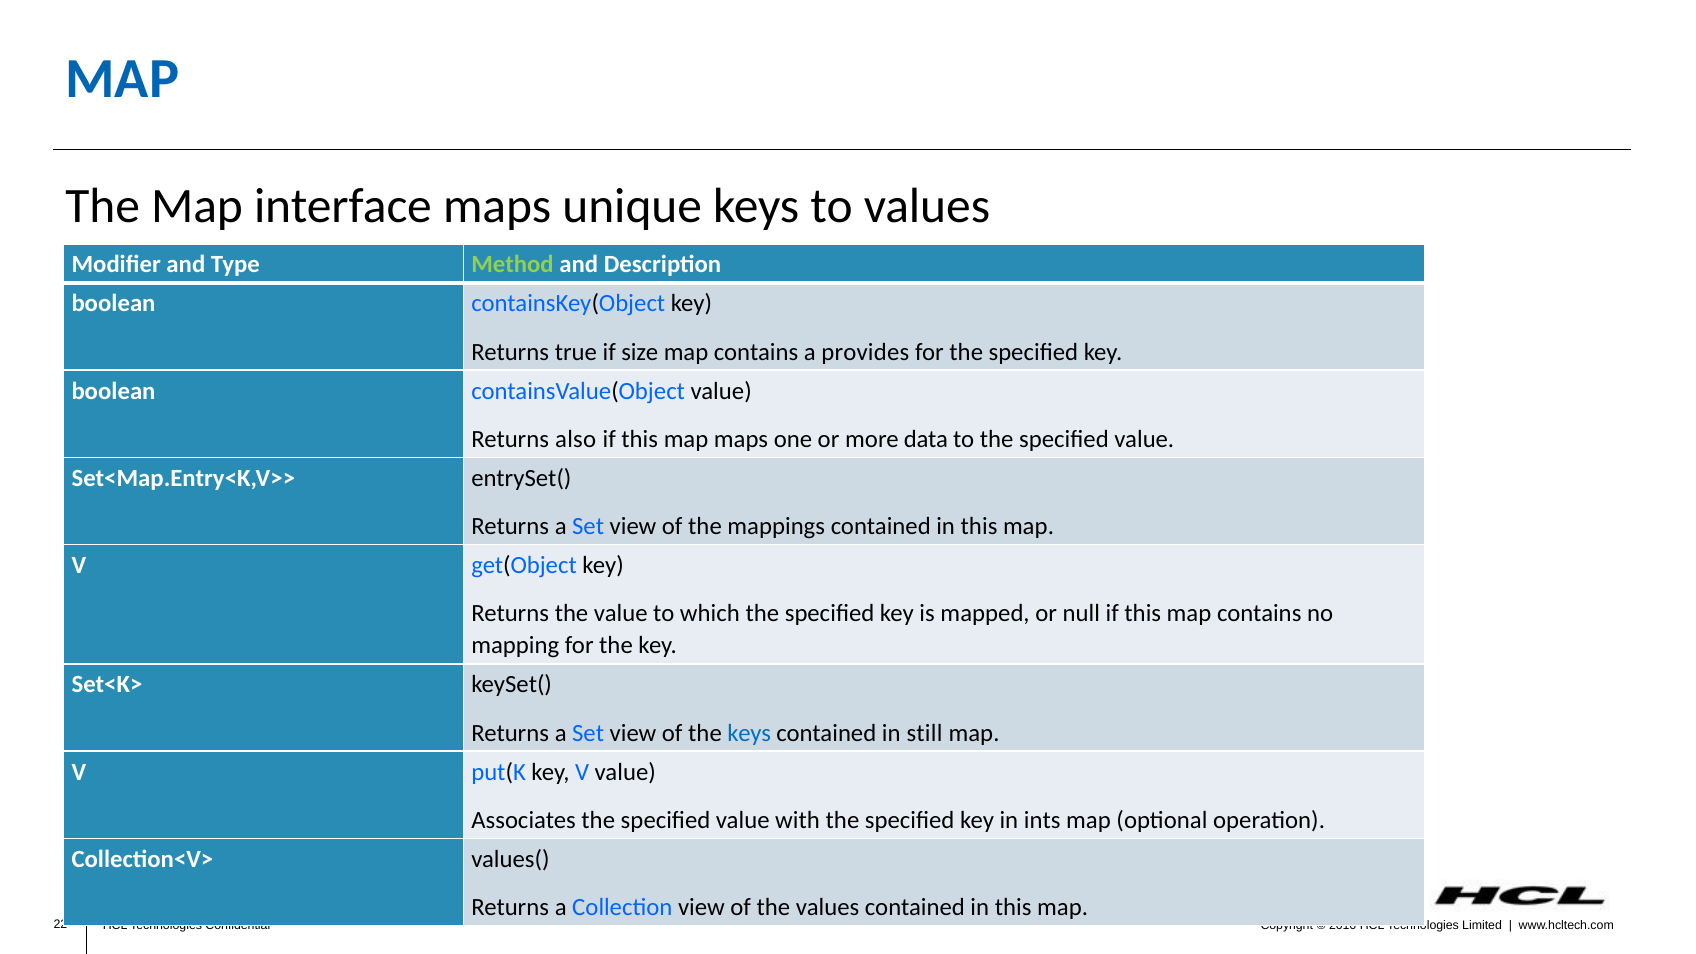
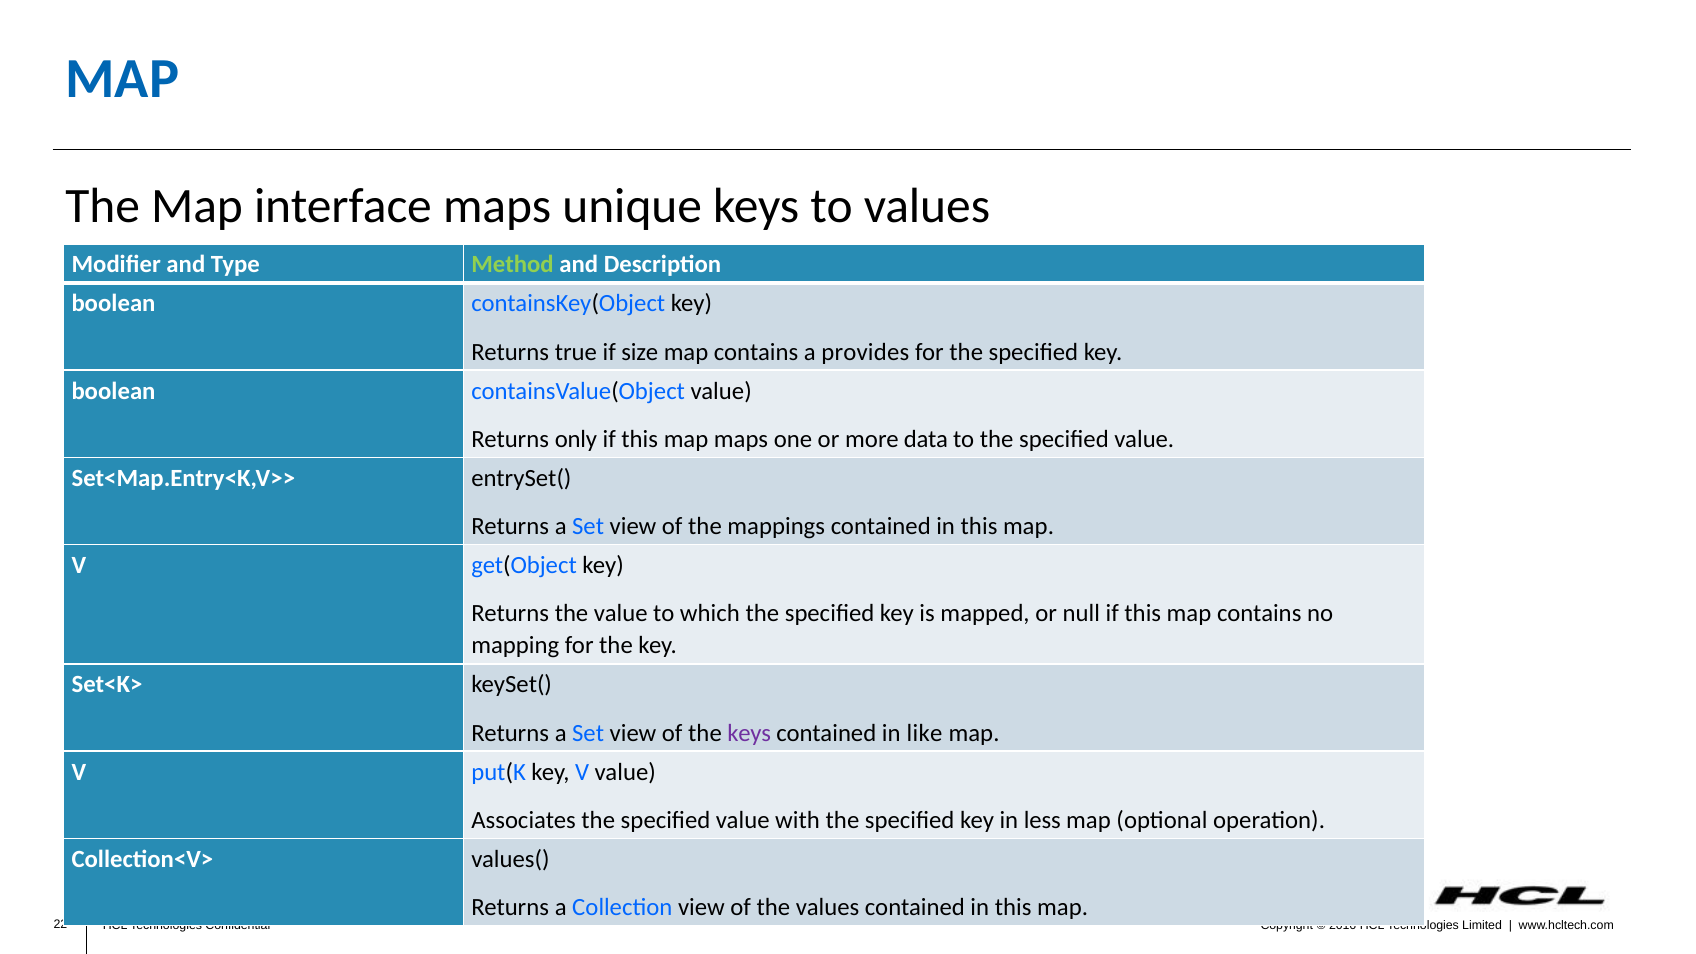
also: also -> only
keys at (749, 733) colour: blue -> purple
still: still -> like
ints: ints -> less
